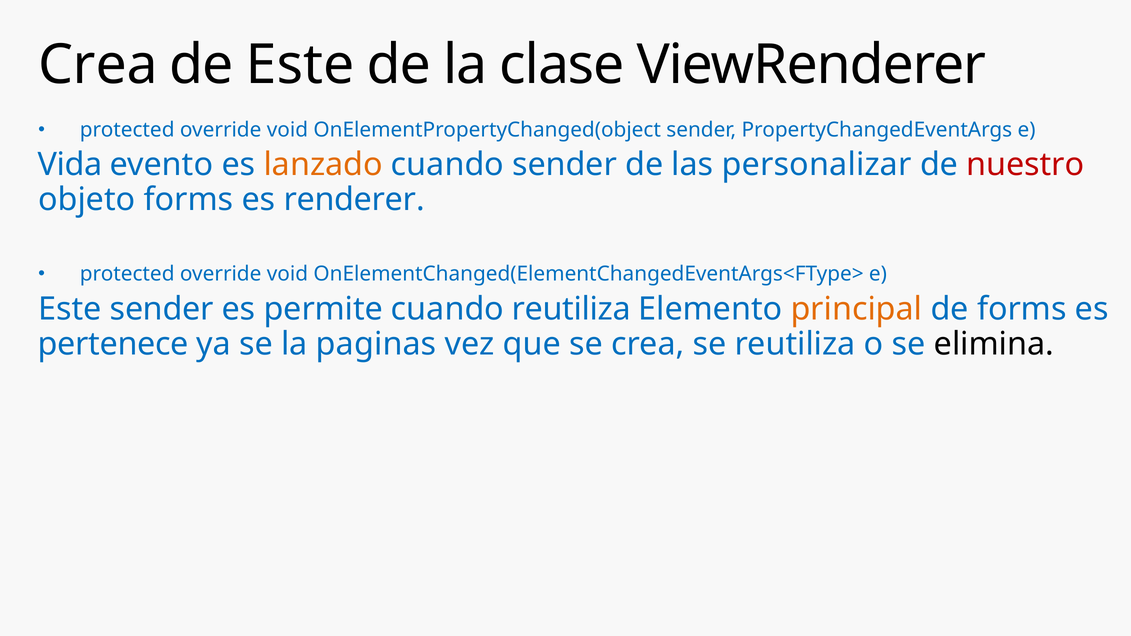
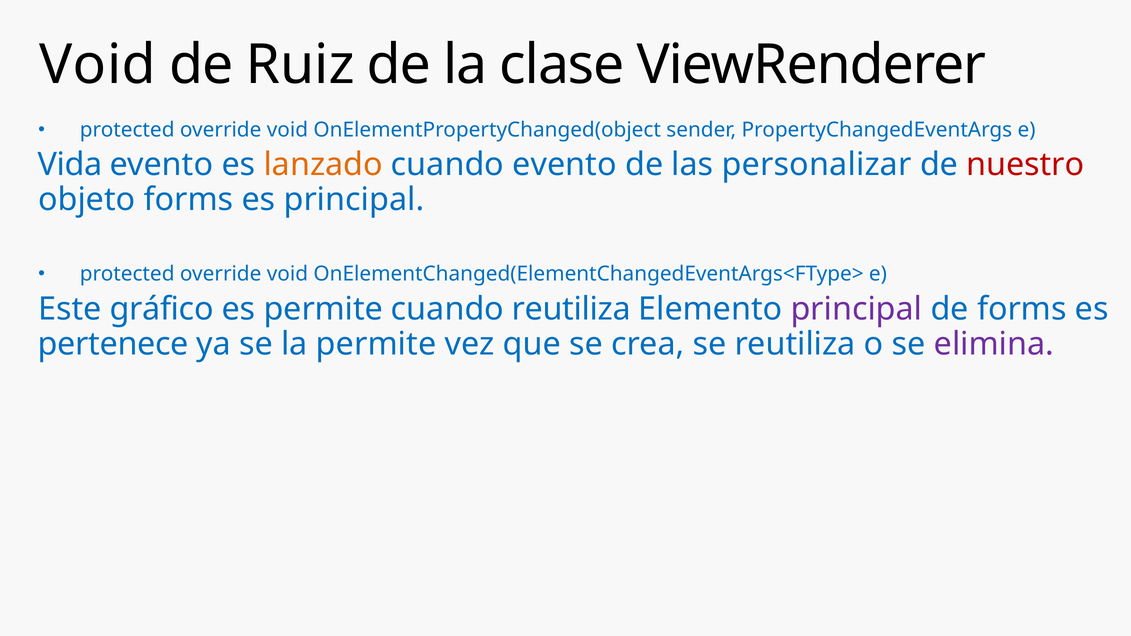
Crea at (98, 65): Crea -> Void
de Este: Este -> Ruiz
cuando sender: sender -> evento
es renderer: renderer -> principal
Este sender: sender -> gráfico
principal at (856, 309) colour: orange -> purple
la paginas: paginas -> permite
elimina colour: black -> purple
